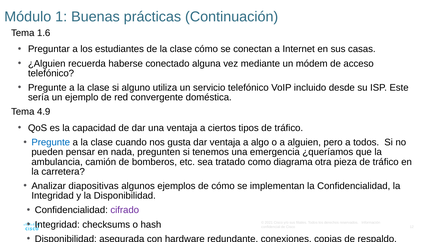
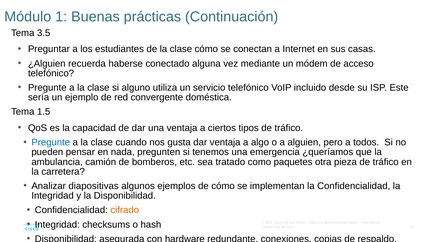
1.6: 1.6 -> 3.5
4.9: 4.9 -> 1.5
diagrama: diagrama -> paquetes
cifrado colour: purple -> orange
